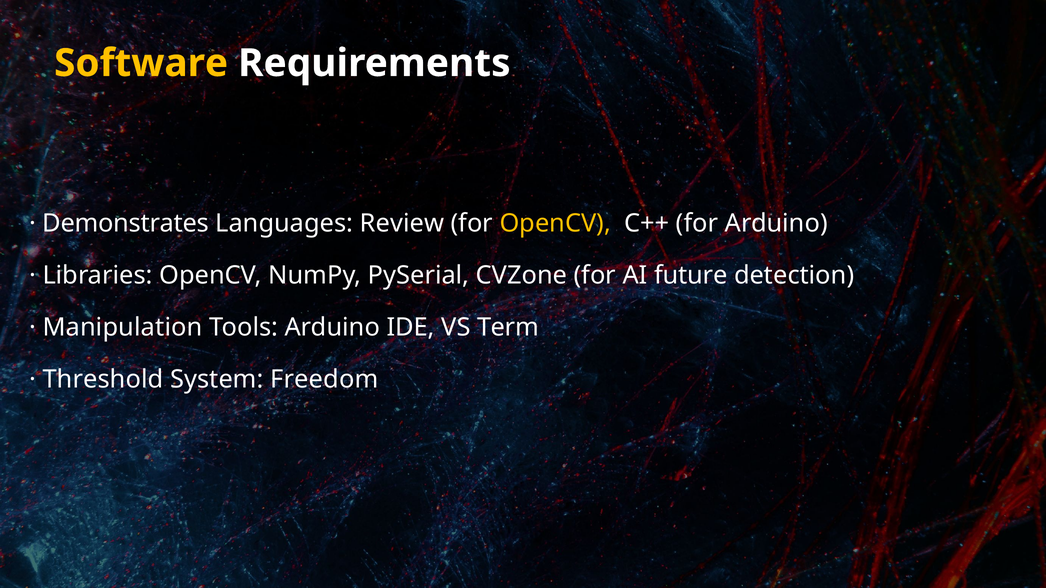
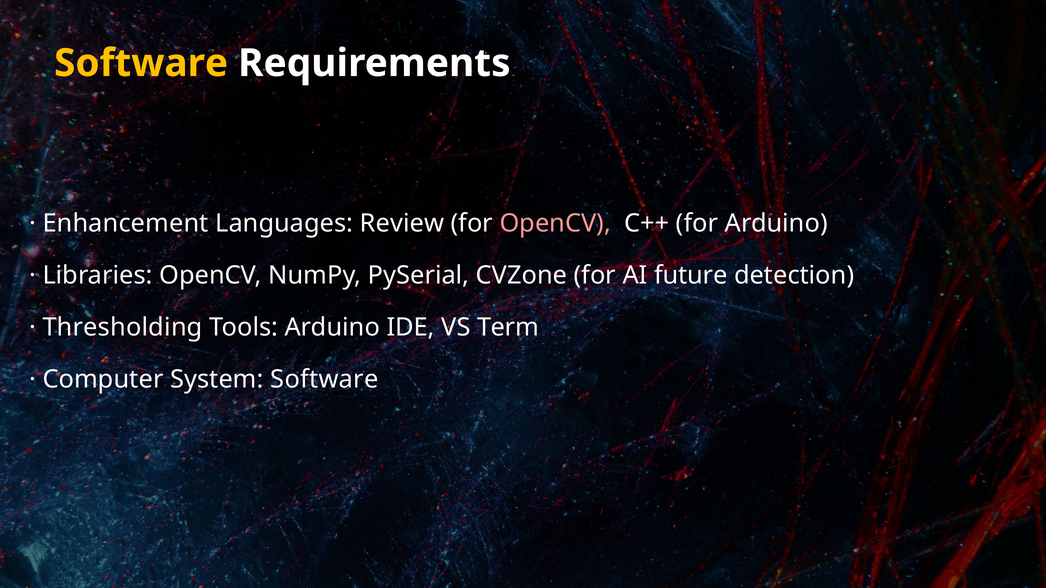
Demonstrates: Demonstrates -> Enhancement
OpenCV at (555, 223) colour: yellow -> pink
Manipulation: Manipulation -> Thresholding
Threshold: Threshold -> Computer
System Freedom: Freedom -> Software
